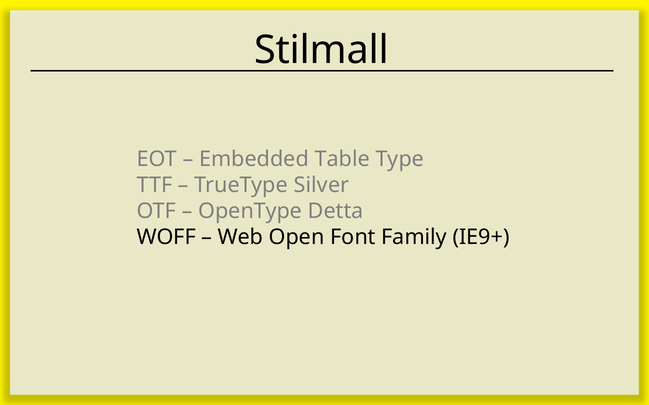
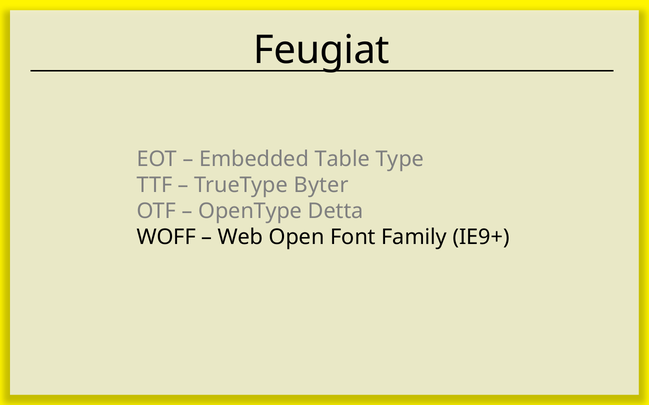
Stilmall: Stilmall -> Feugiat
Silver: Silver -> Byter
